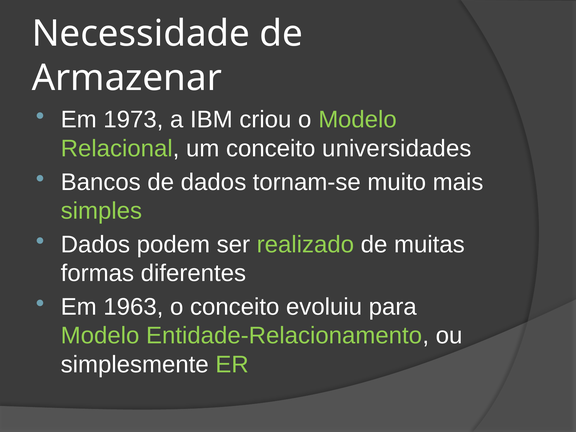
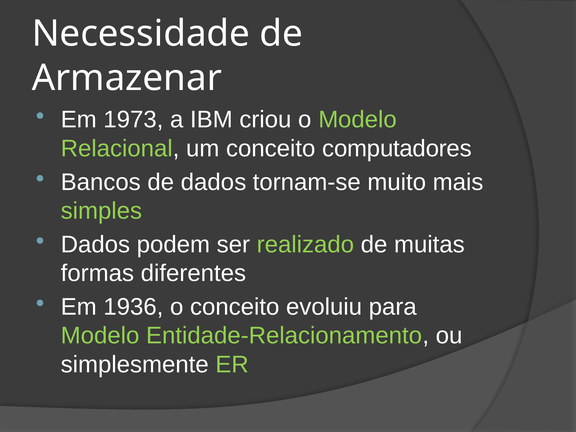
universidades: universidades -> computadores
1963: 1963 -> 1936
